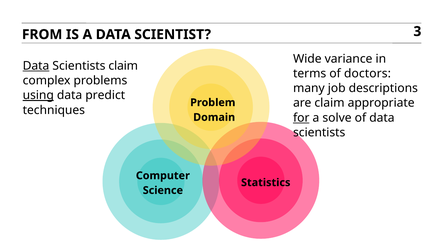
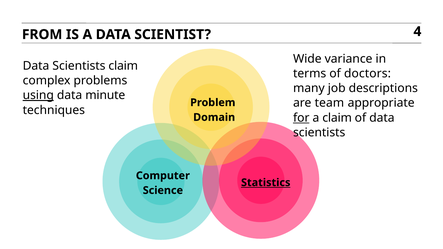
3: 3 -> 4
Data at (36, 66) underline: present -> none
predict: predict -> minute
are claim: claim -> team
a solve: solve -> claim
Statistics underline: none -> present
